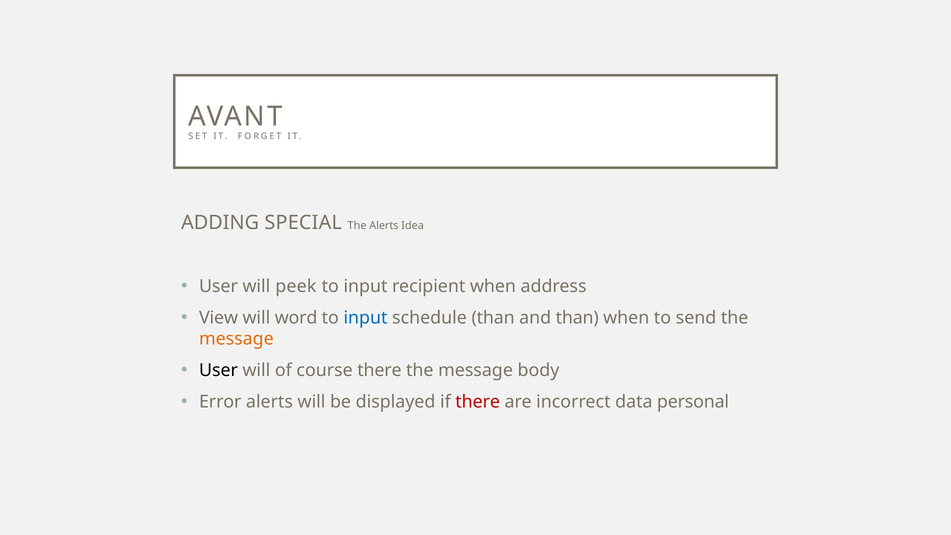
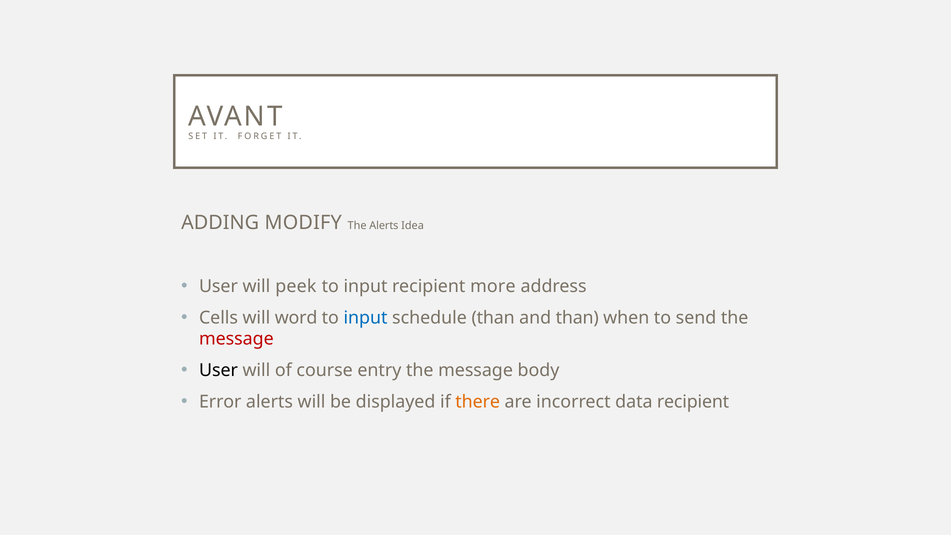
SPECIAL: SPECIAL -> MODIFY
recipient when: when -> more
View: View -> Cells
message at (236, 339) colour: orange -> red
course there: there -> entry
there at (478, 402) colour: red -> orange
data personal: personal -> recipient
